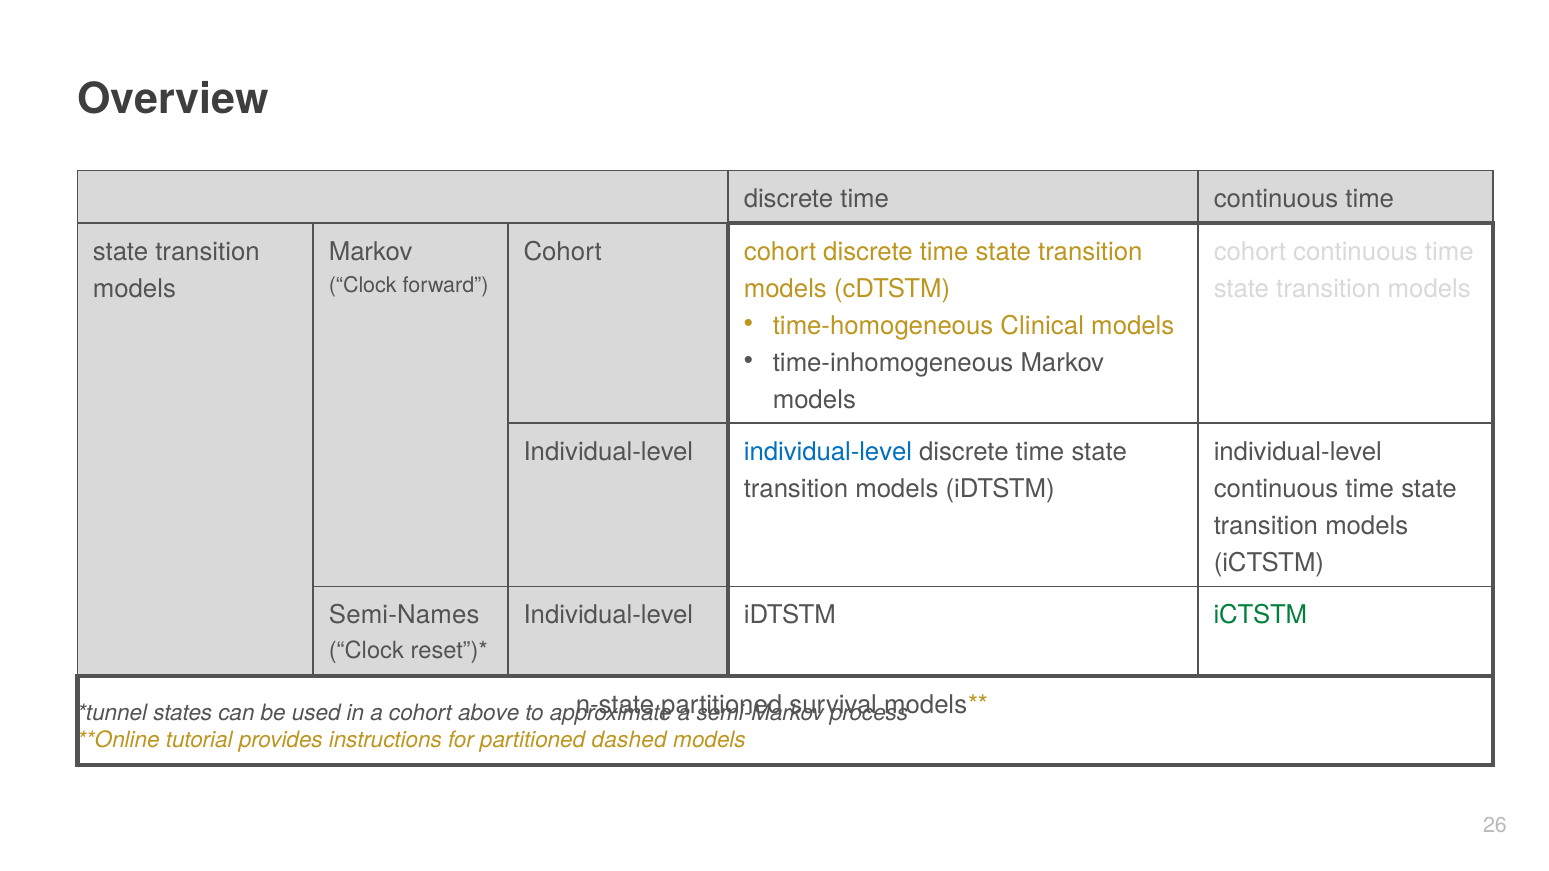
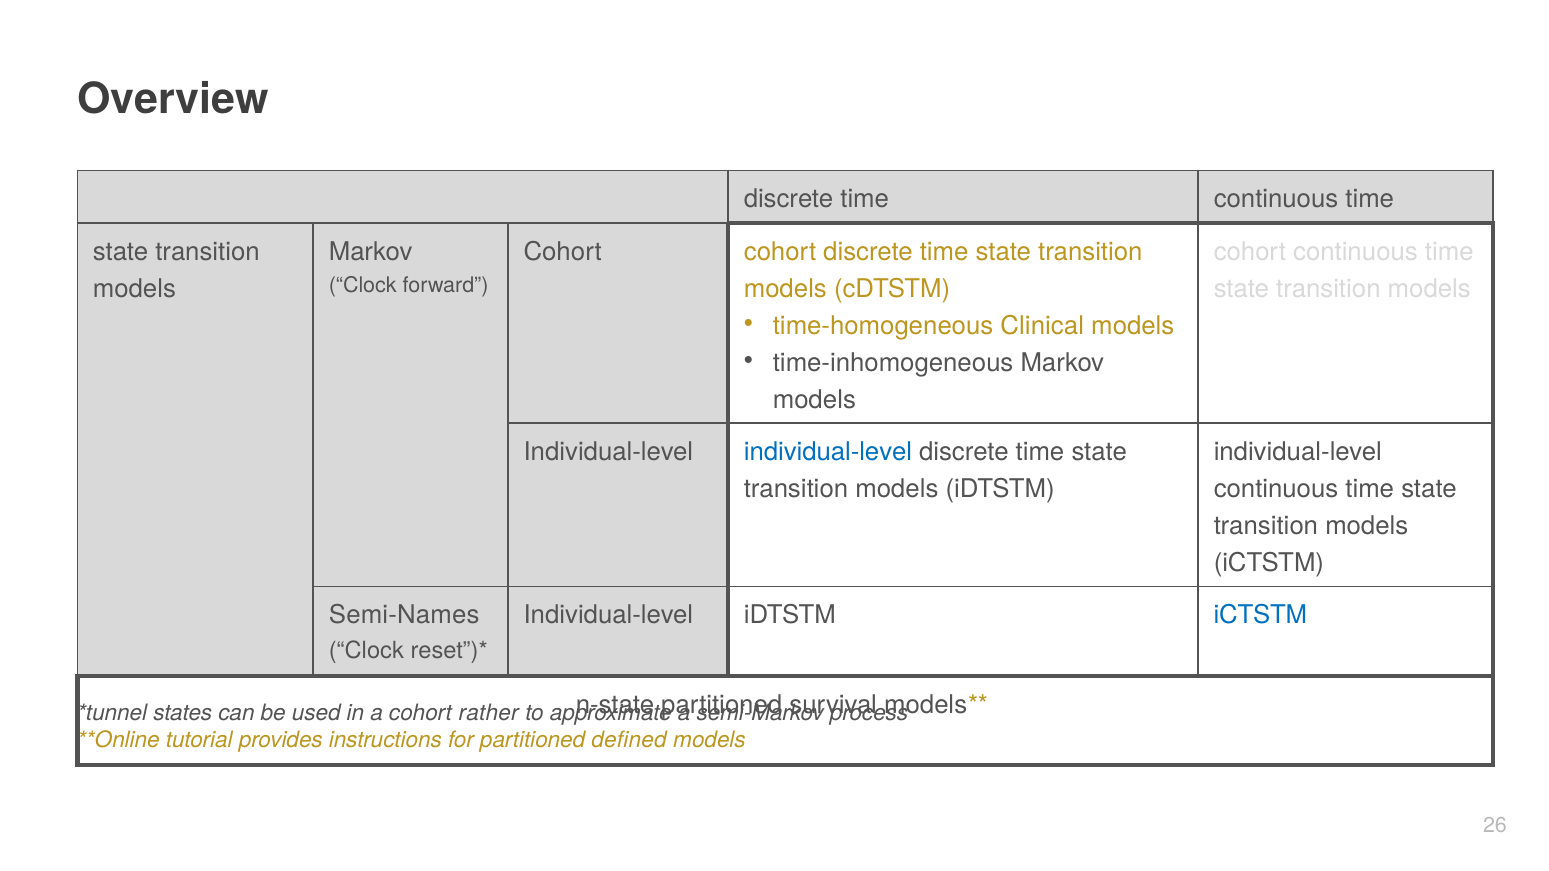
iCTSTM at (1260, 616) colour: green -> blue
above: above -> rather
dashed: dashed -> defined
